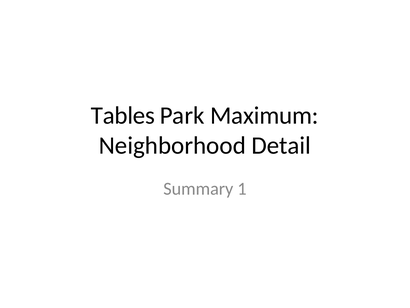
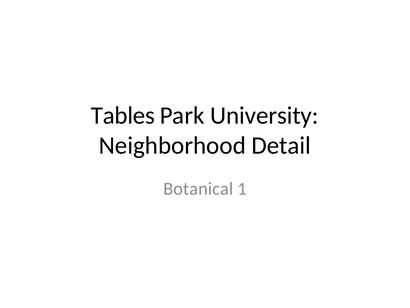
Maximum: Maximum -> University
Summary: Summary -> Botanical
